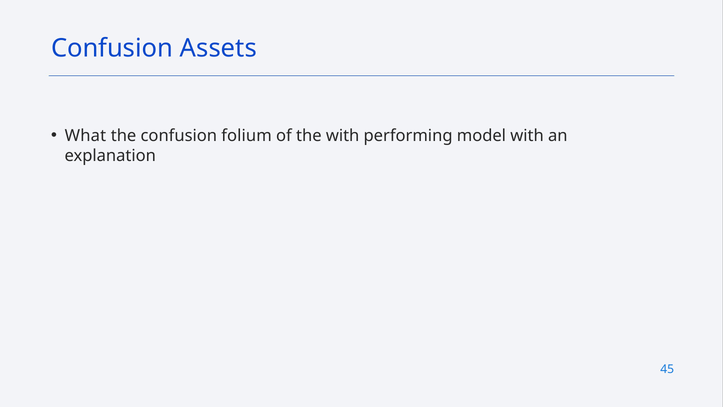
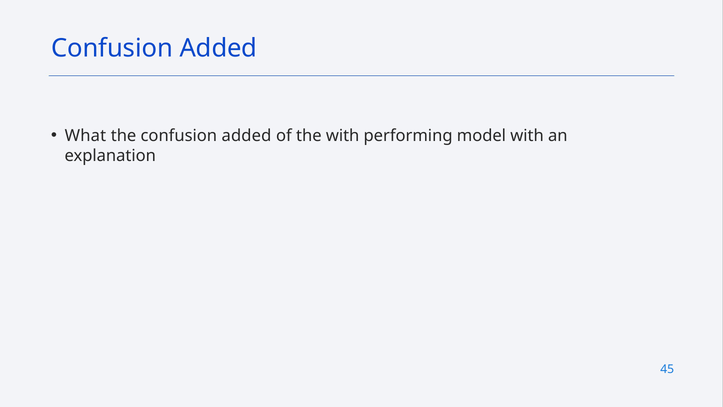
Assets at (218, 48): Assets -> Added
the confusion folium: folium -> added
